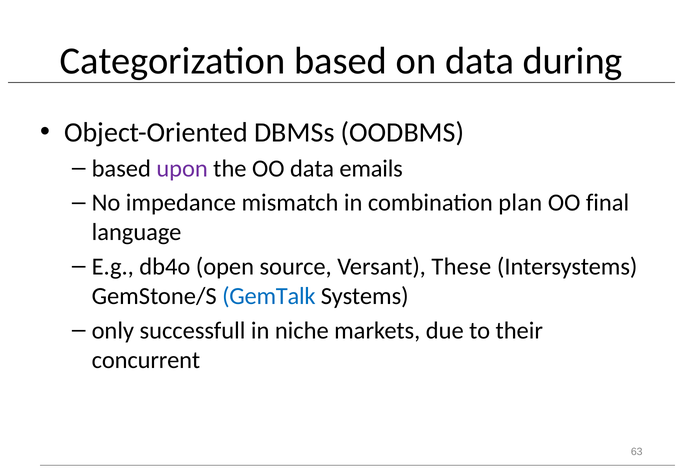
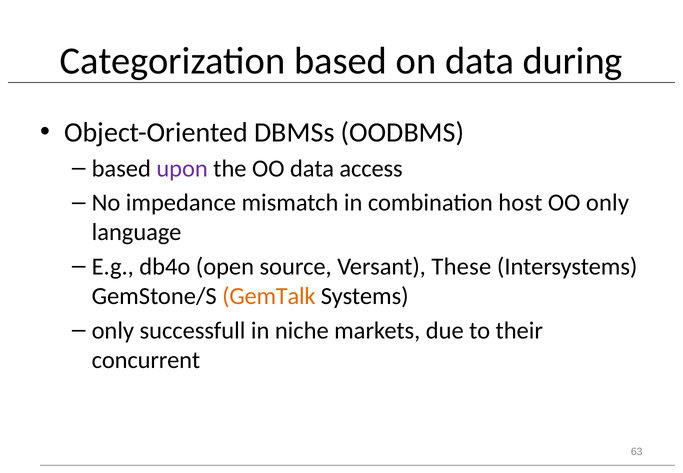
emails: emails -> access
plan: plan -> host
OO final: final -> only
GemTalk colour: blue -> orange
